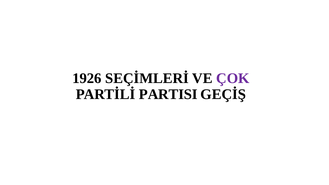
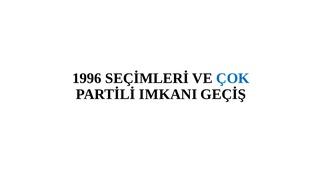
1926: 1926 -> 1996
ÇOK colour: purple -> blue
PARTISI: PARTISI -> IMKANI
